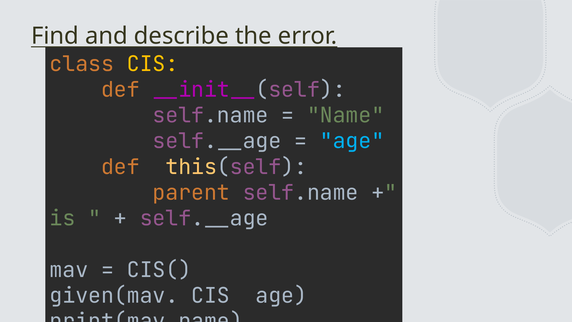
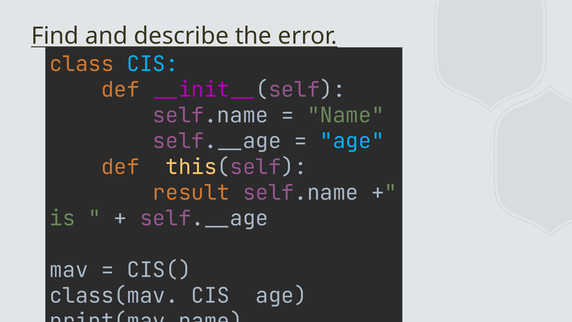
CIS colour: yellow -> light blue
parent: parent -> result
given(mav._CIS__age: given(mav._CIS__age -> class(mav._CIS__age
